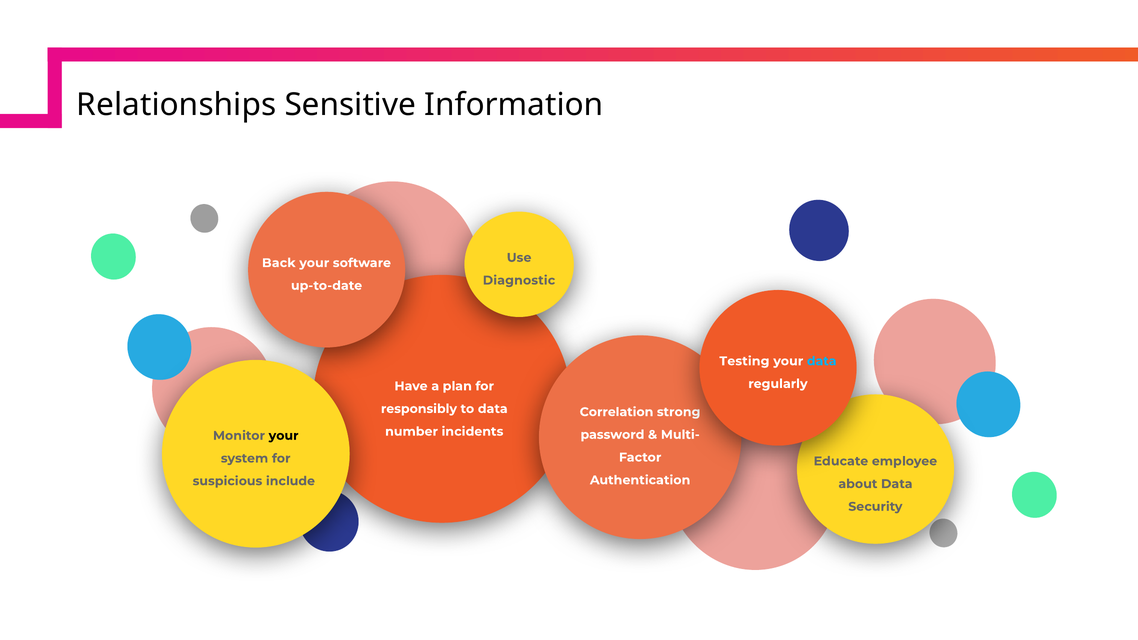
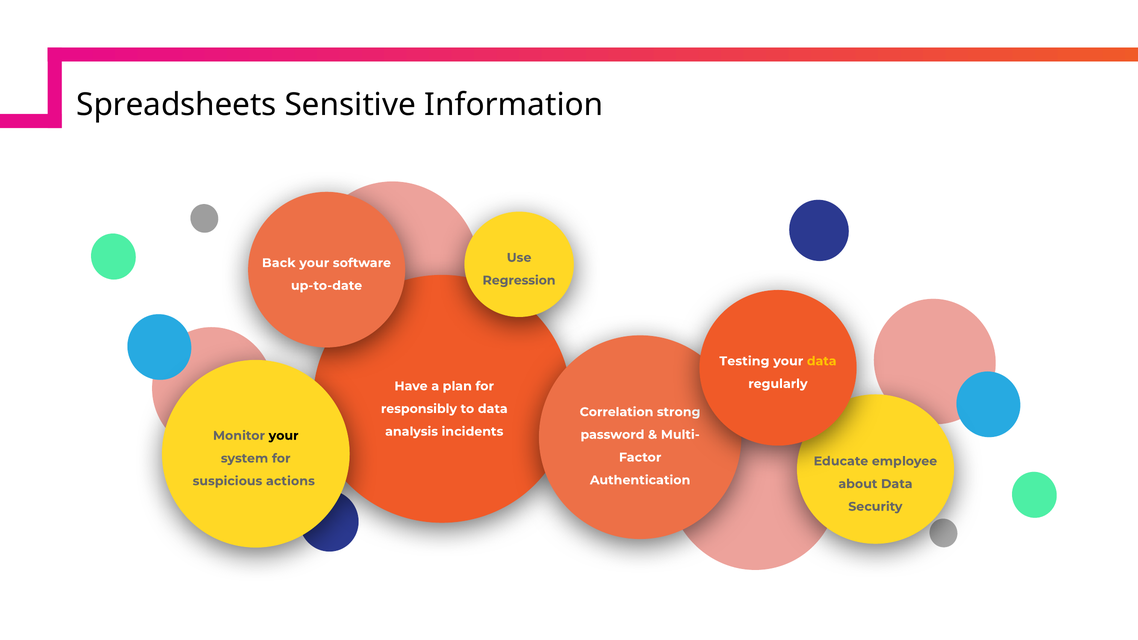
Relationships: Relationships -> Spreadsheets
Diagnostic: Diagnostic -> Regression
data at (822, 361) colour: light blue -> yellow
number: number -> analysis
include: include -> actions
